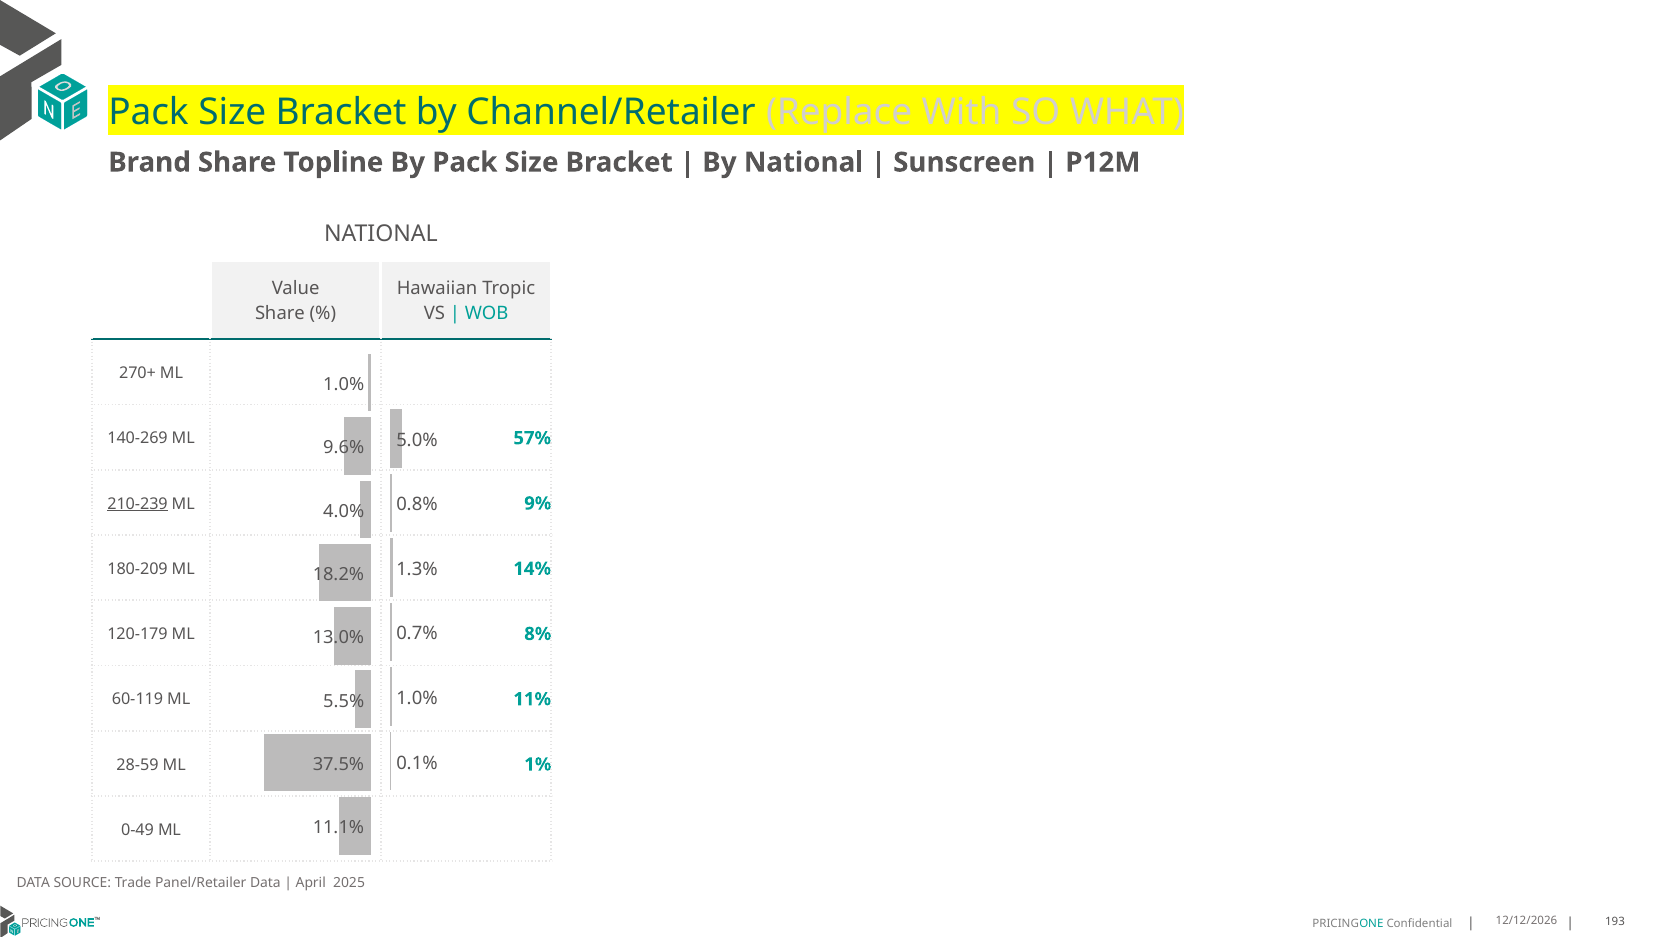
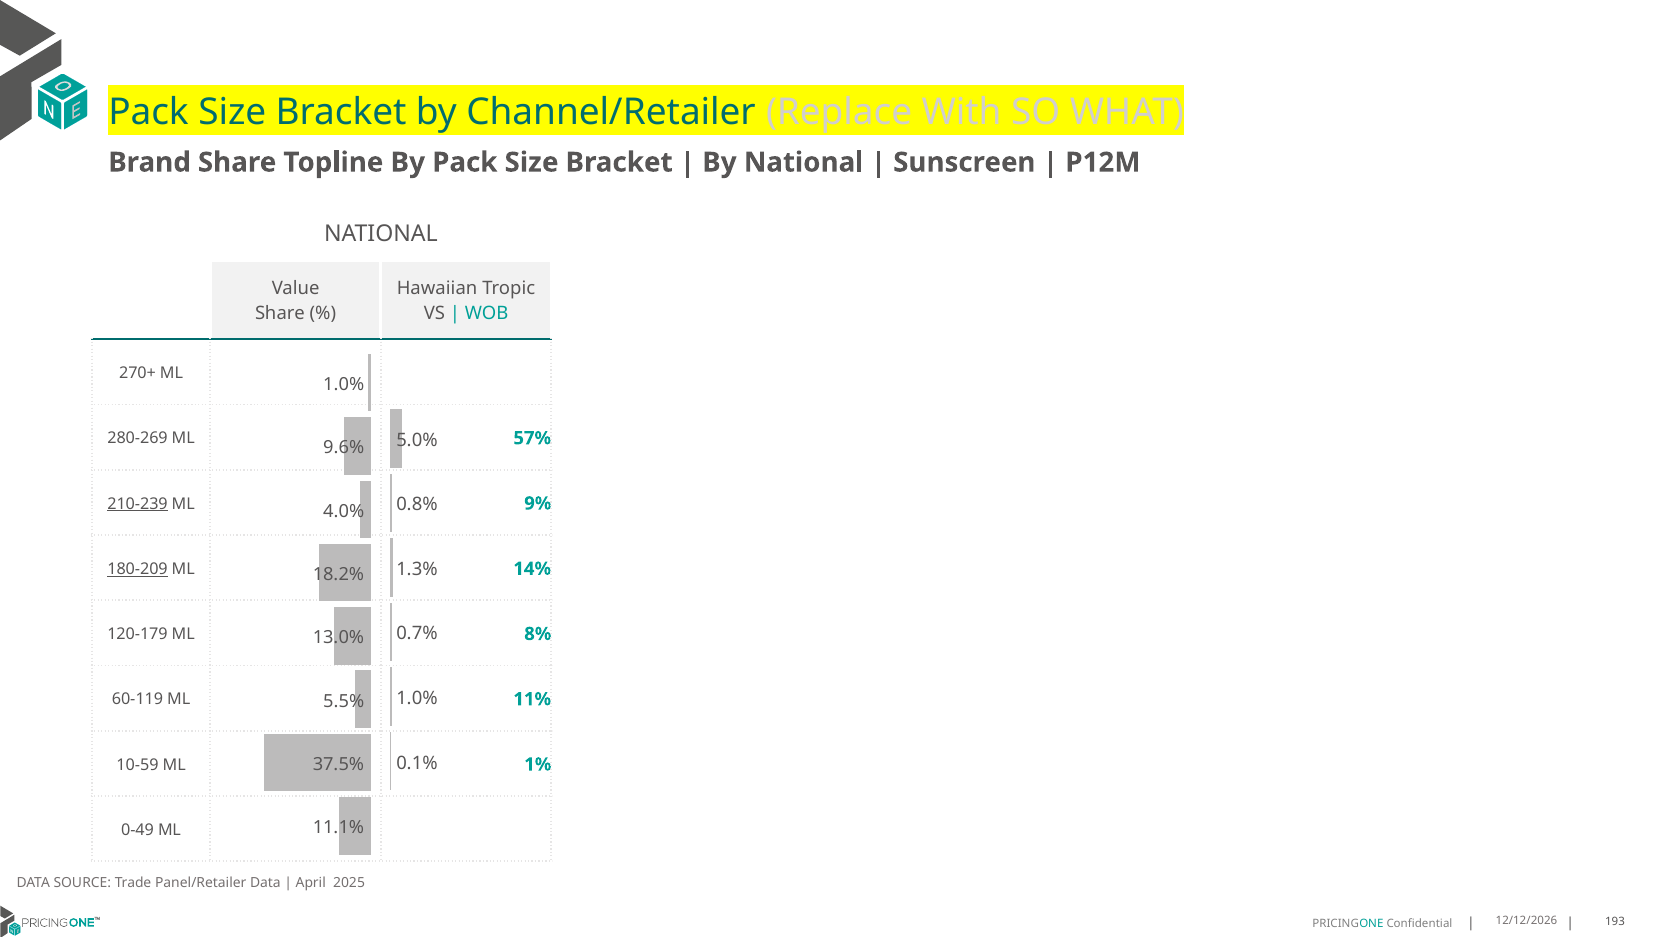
140-269: 140-269 -> 280-269
180-209 underline: none -> present
28-59: 28-59 -> 10-59
